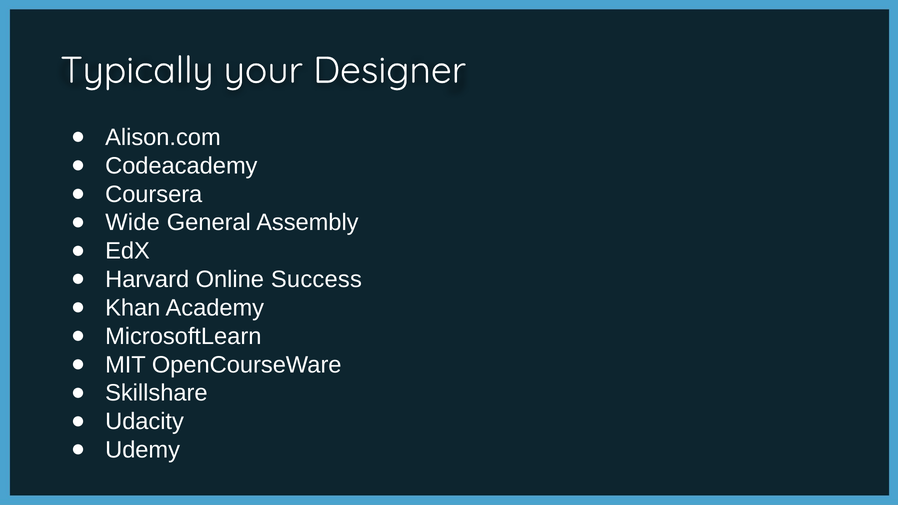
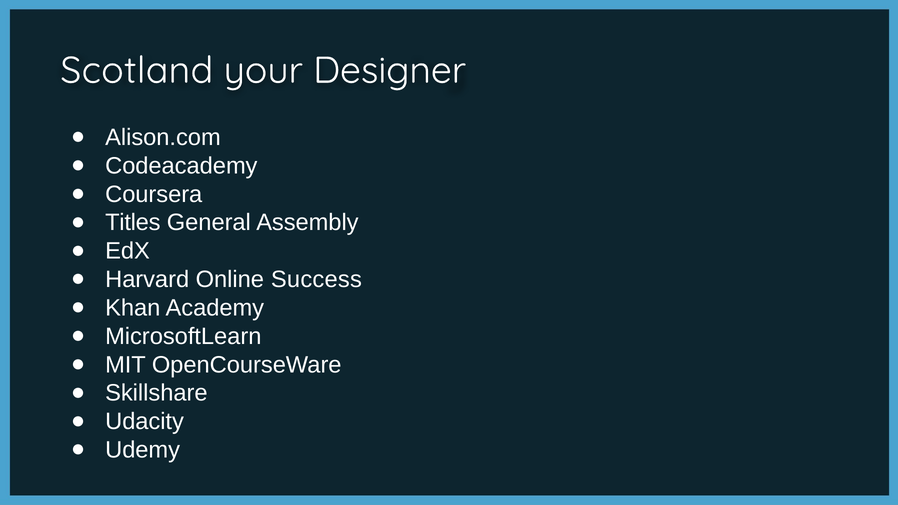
Typically: Typically -> Scotland
Wide: Wide -> Titles
